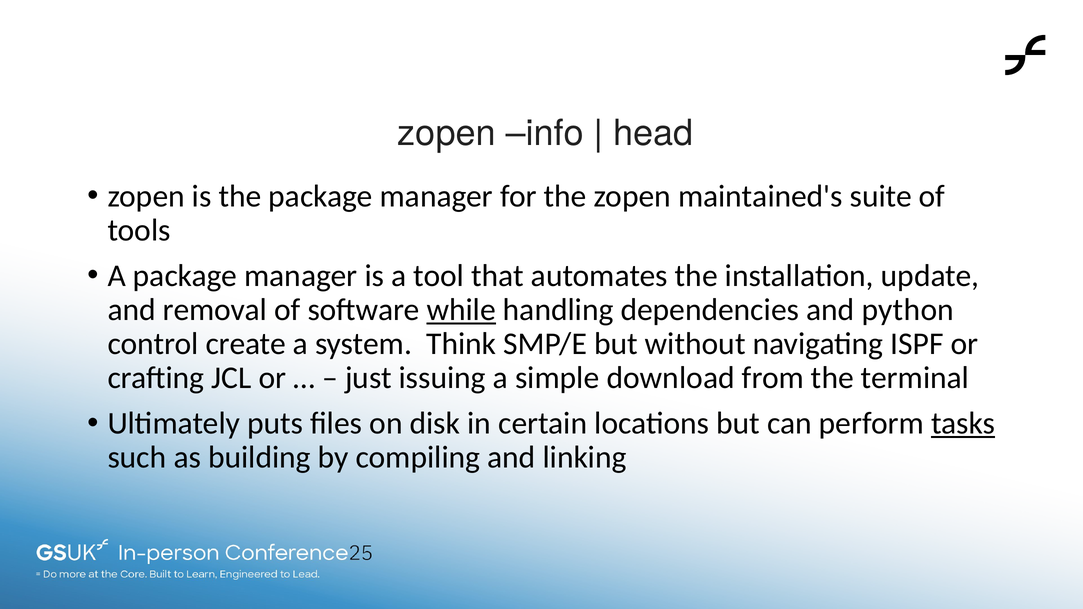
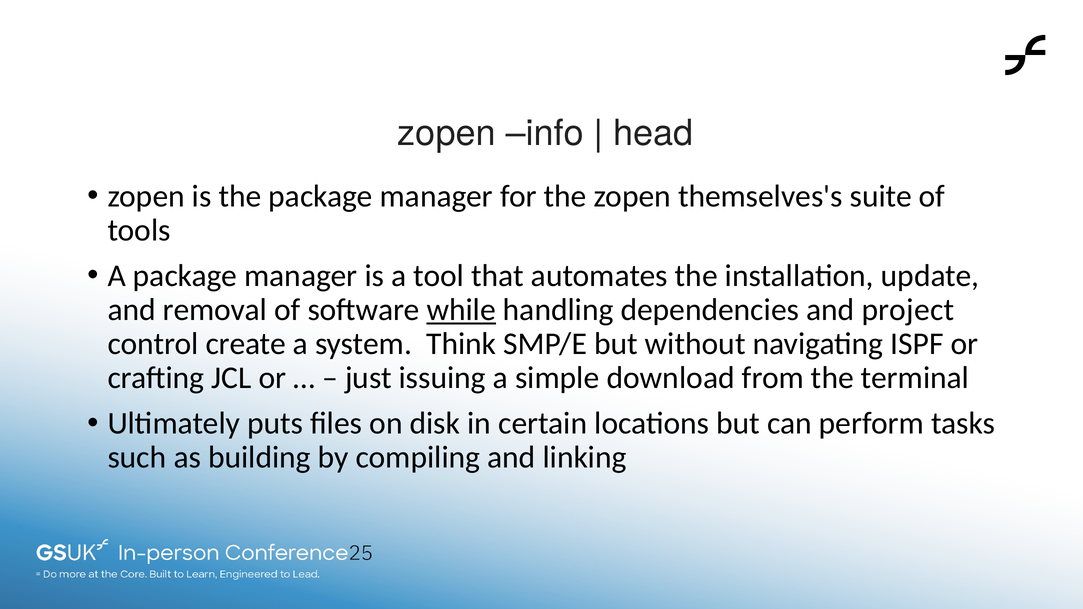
maintained's: maintained's -> themselves's
python: python -> project
tasks underline: present -> none
